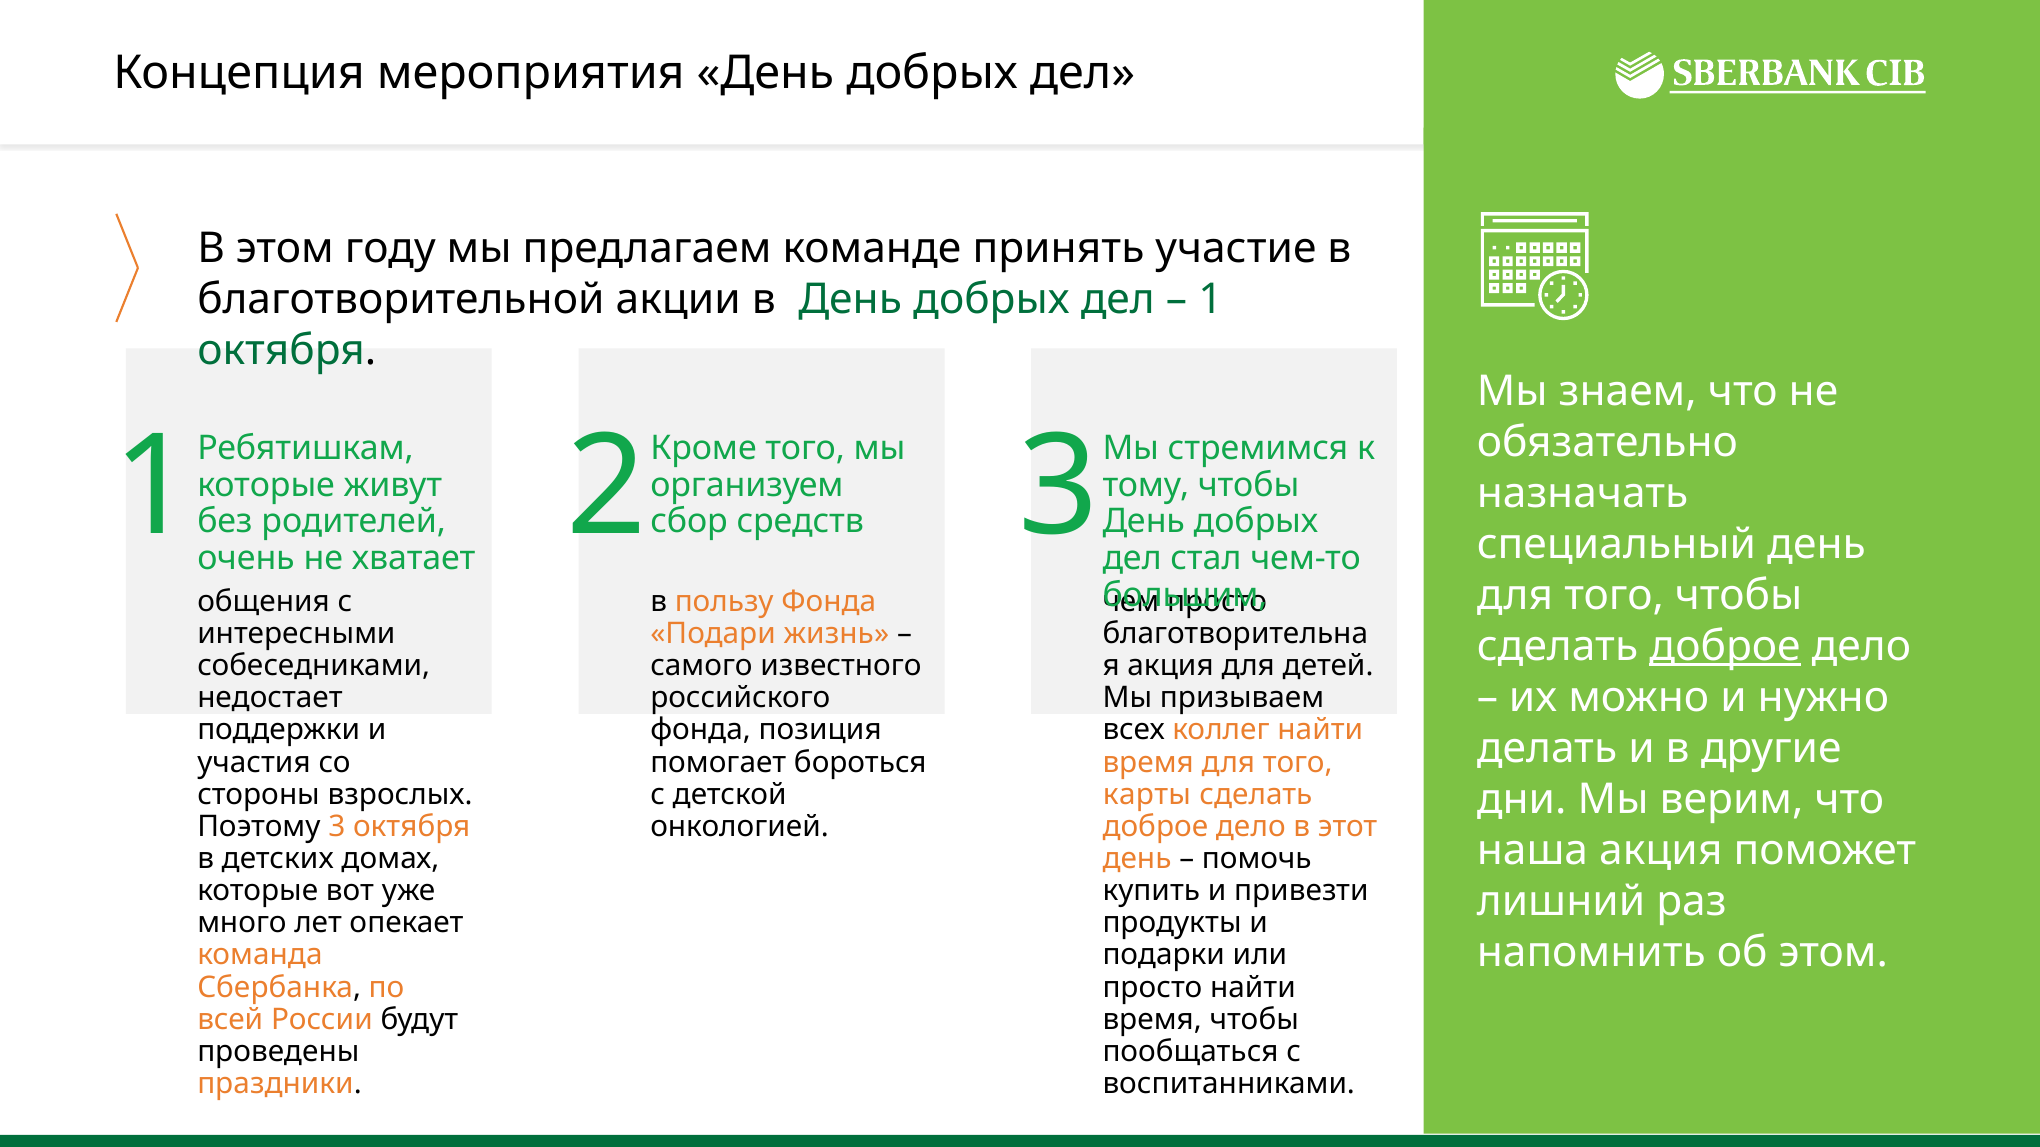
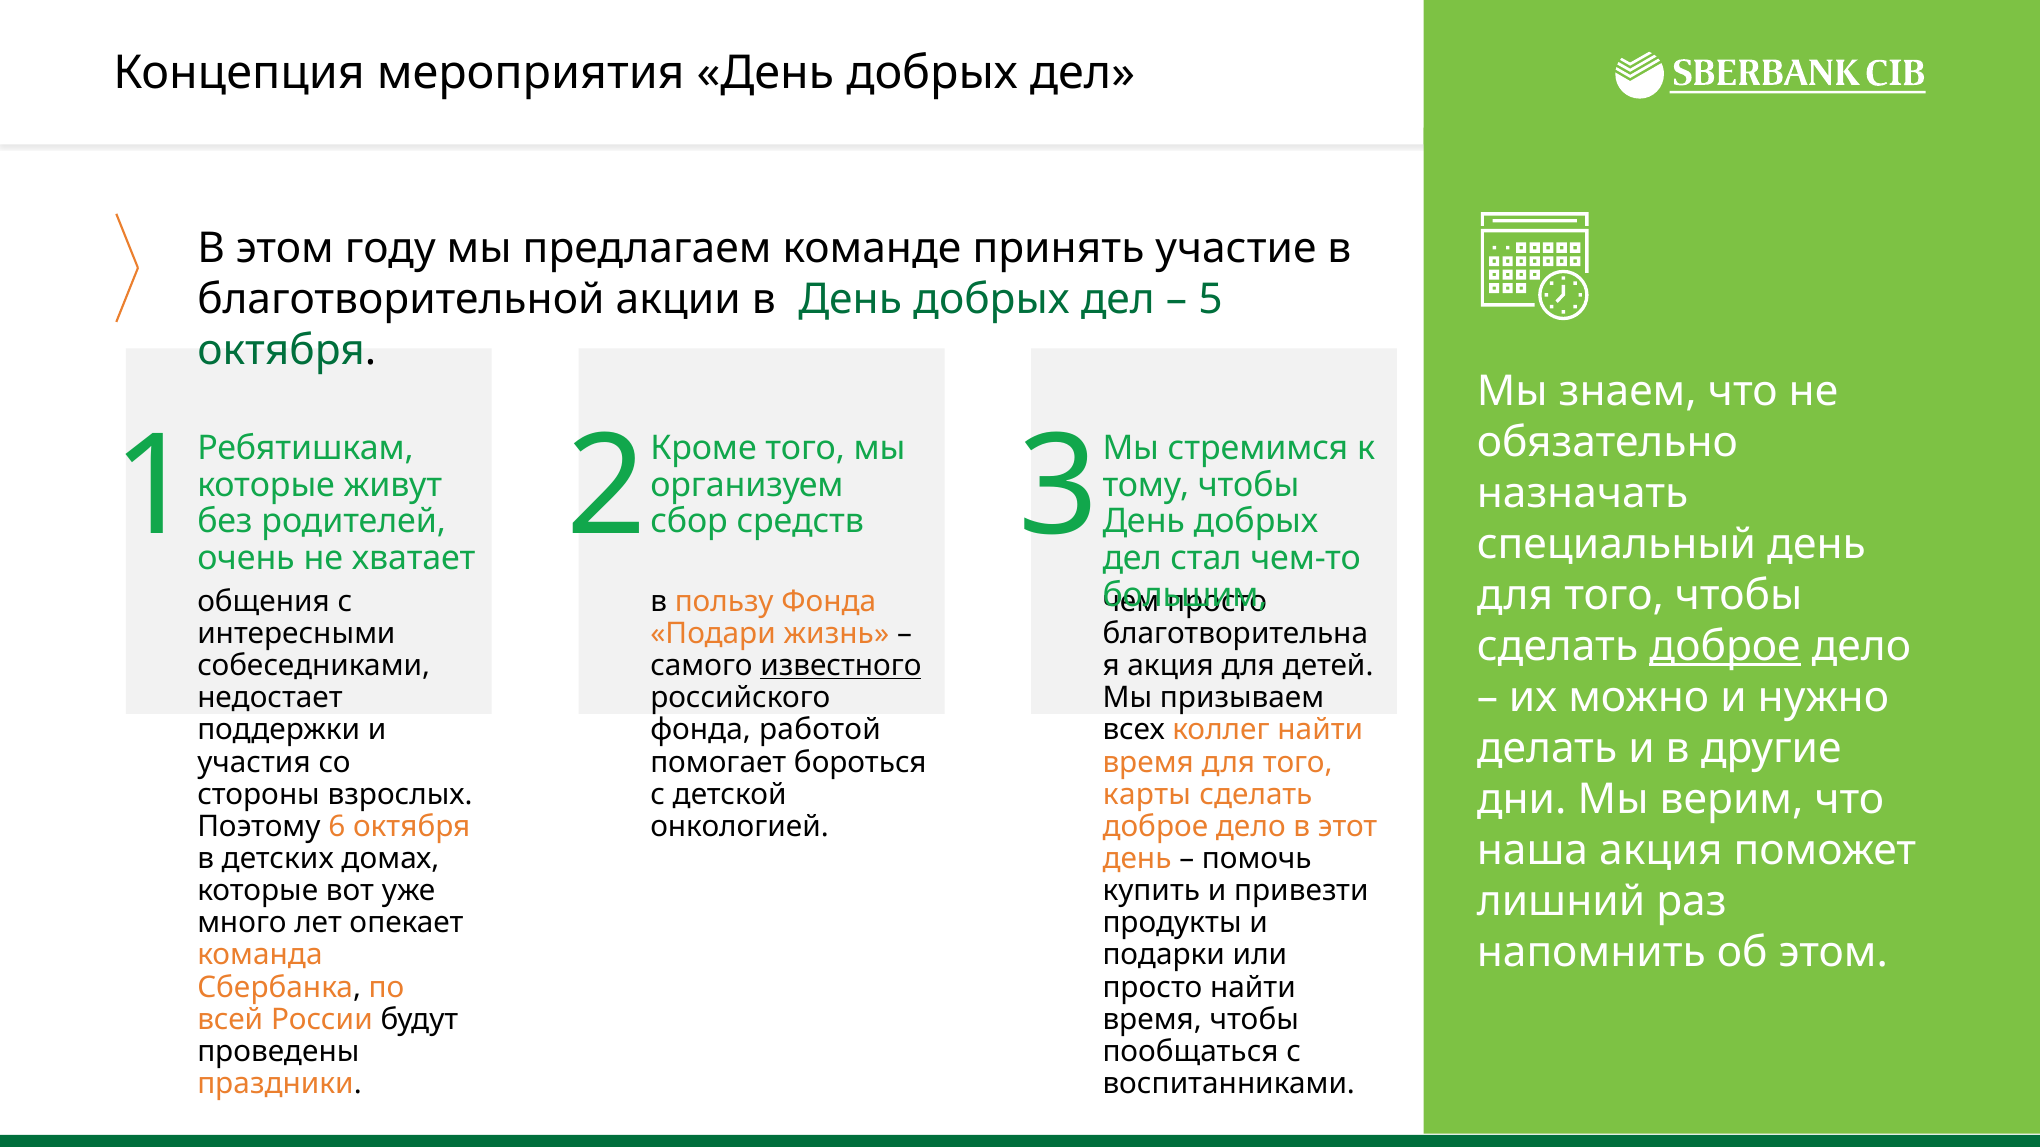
1 at (1210, 299): 1 -> 5
известного underline: none -> present
позиция: позиция -> работой
Поэтому 3: 3 -> 6
